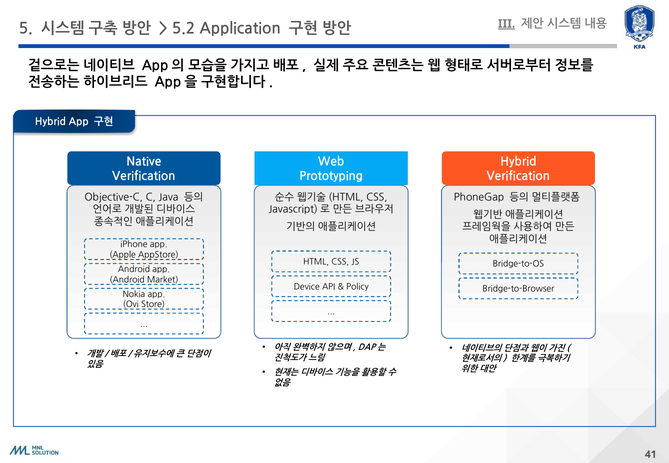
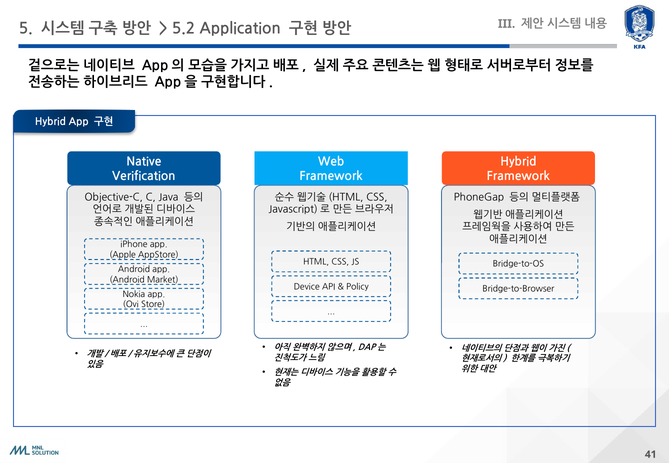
III underline: present -> none
Prototyping at (331, 176): Prototyping -> Framework
Verification at (518, 176): Verification -> Framework
